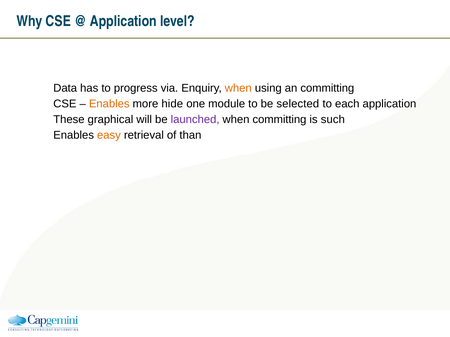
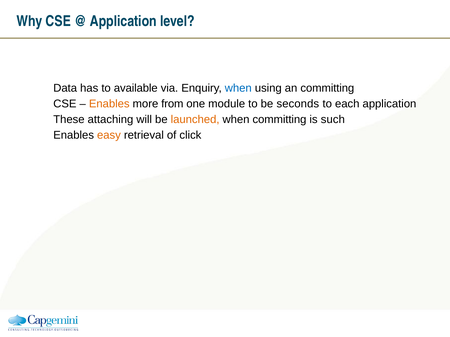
progress: progress -> available
when at (238, 88) colour: orange -> blue
hide: hide -> from
selected: selected -> seconds
graphical: graphical -> attaching
launched colour: purple -> orange
than: than -> click
